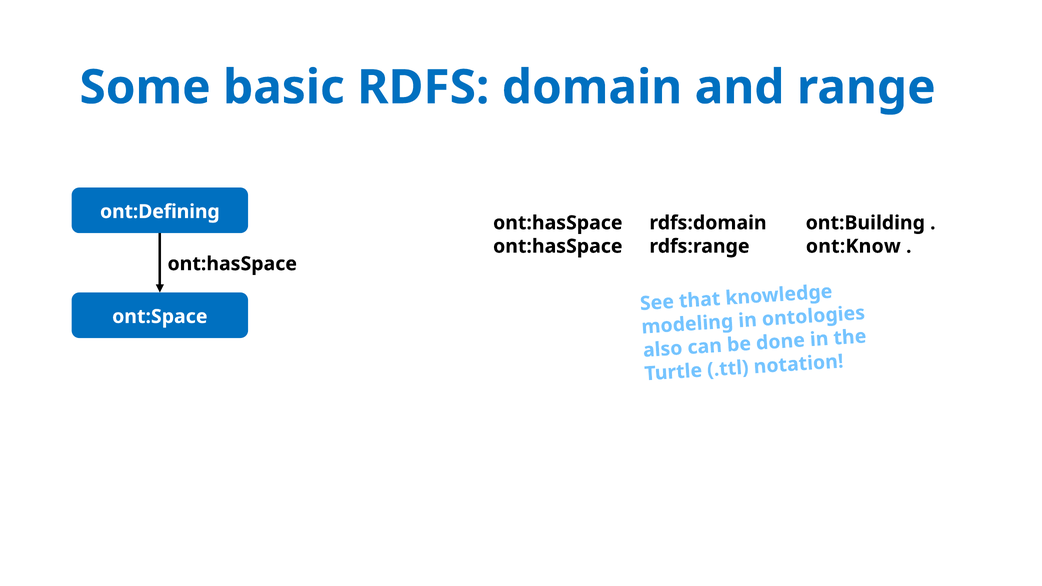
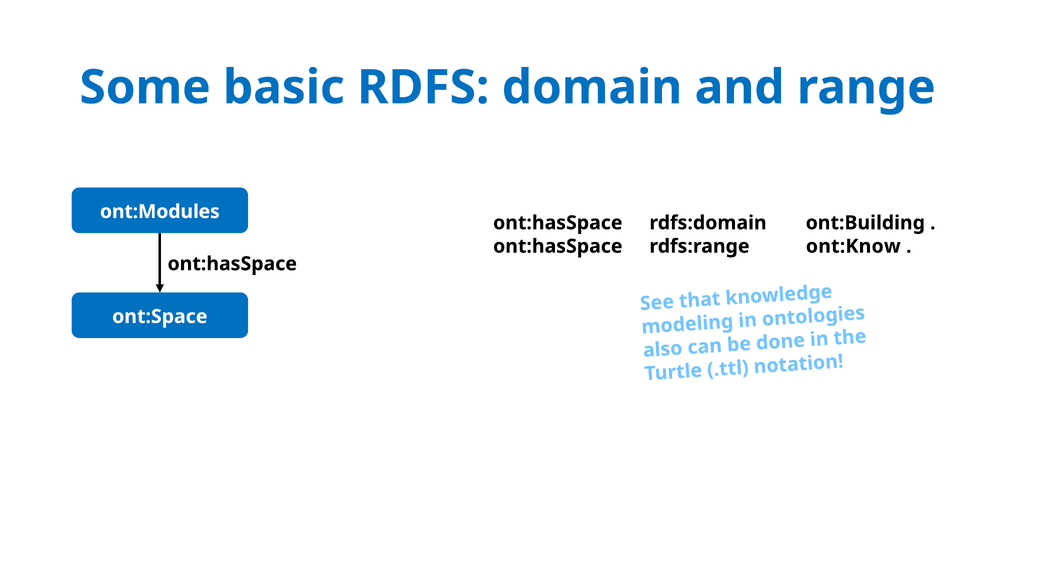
ont:Defining: ont:Defining -> ont:Modules
